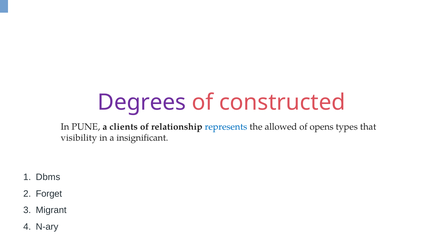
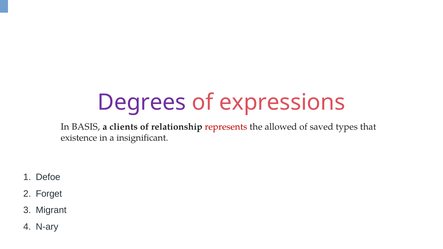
constructed: constructed -> expressions
PUNE: PUNE -> BASIS
represents colour: blue -> red
opens: opens -> saved
visibility: visibility -> existence
Dbms: Dbms -> Defoe
